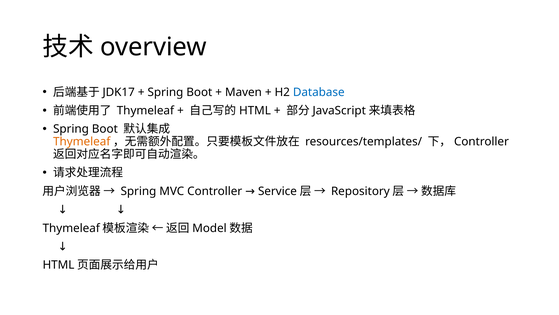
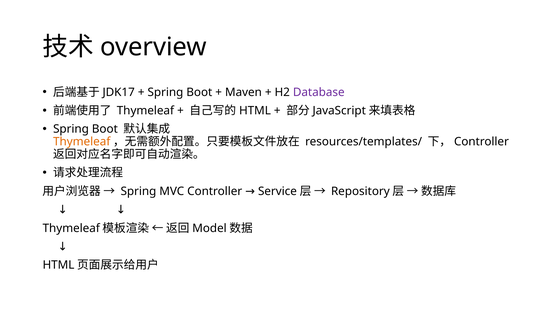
Database colour: blue -> purple
